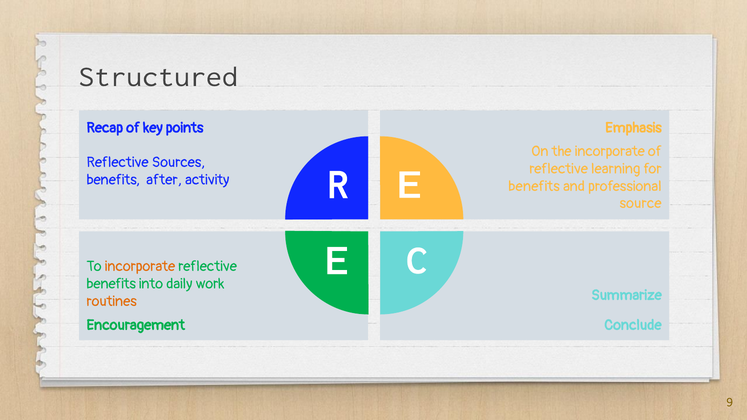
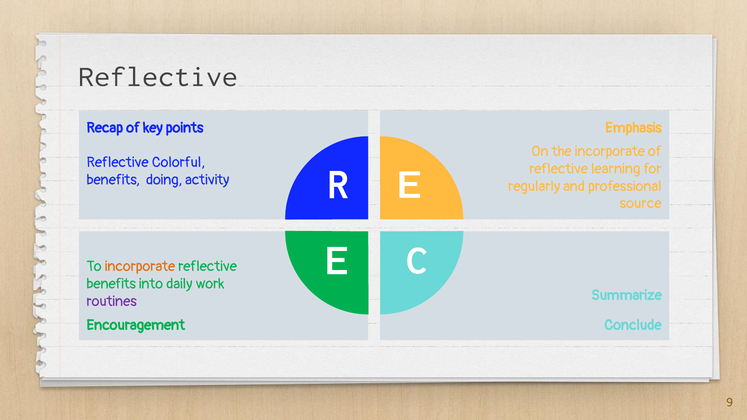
Structured at (158, 76): Structured -> Reflective
Sources: Sources -> Colorful
after: after -> doing
benefits at (534, 186): benefits -> regularly
routines colour: orange -> purple
